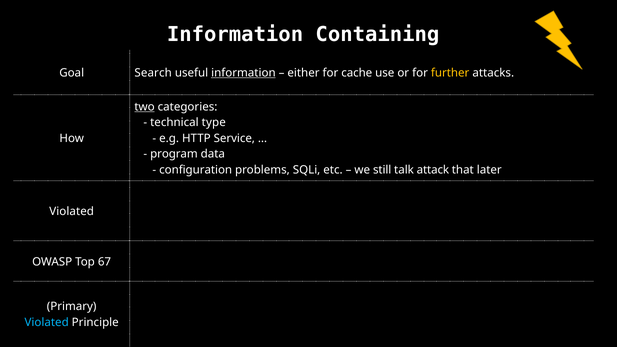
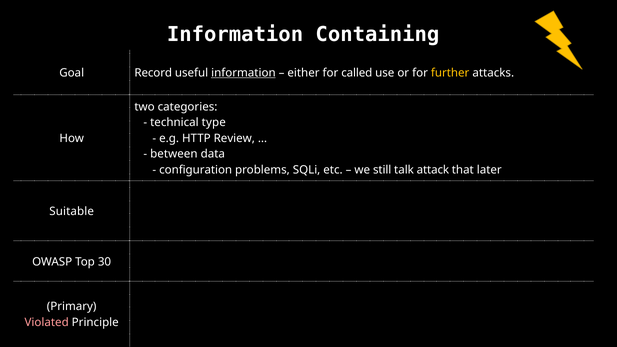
Search: Search -> Record
cache: cache -> called
two underline: present -> none
Service: Service -> Review
program: program -> between
Violated at (72, 211): Violated -> Suitable
67: 67 -> 30
Violated at (47, 322) colour: light blue -> pink
